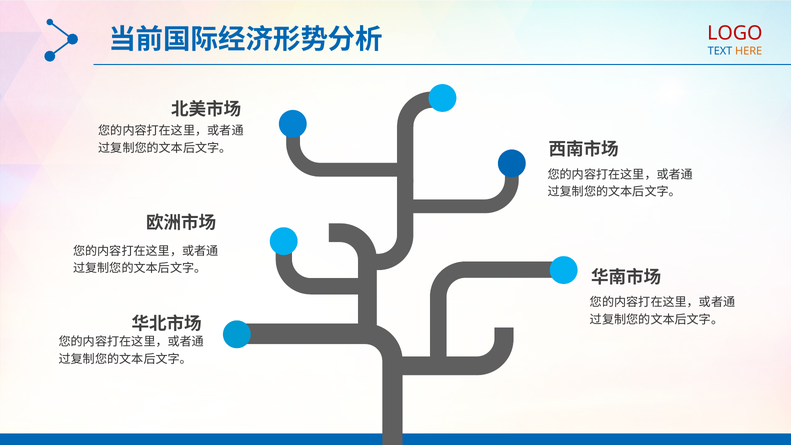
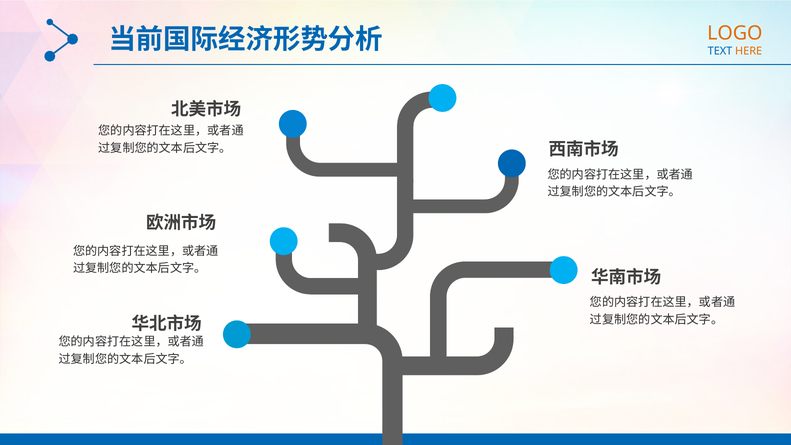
LOGO colour: red -> orange
